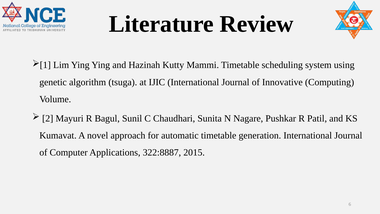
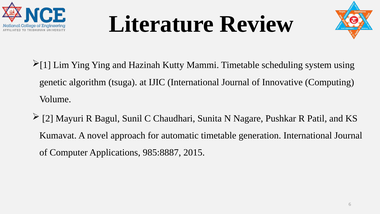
322:8887: 322:8887 -> 985:8887
